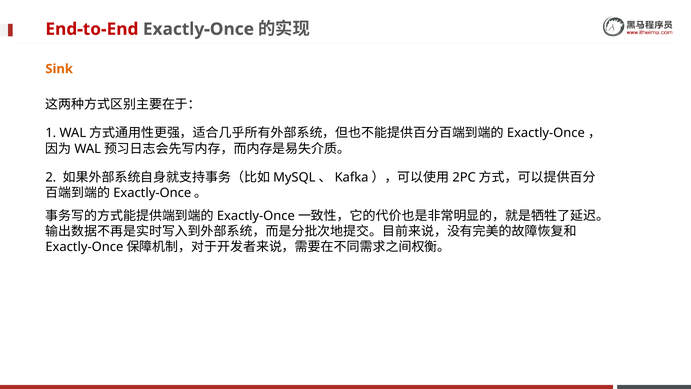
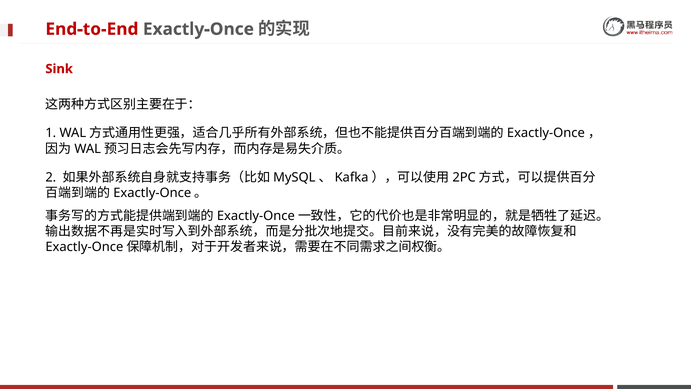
Sink colour: orange -> red
